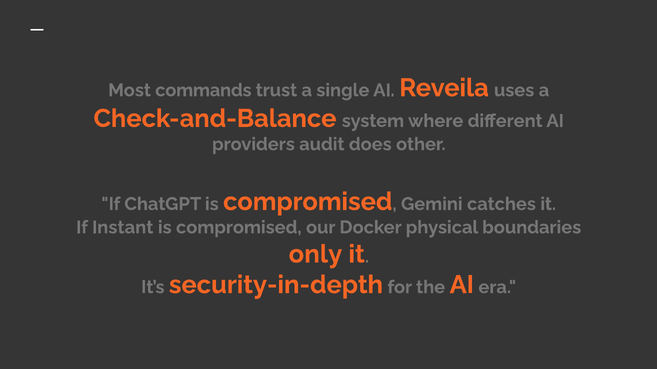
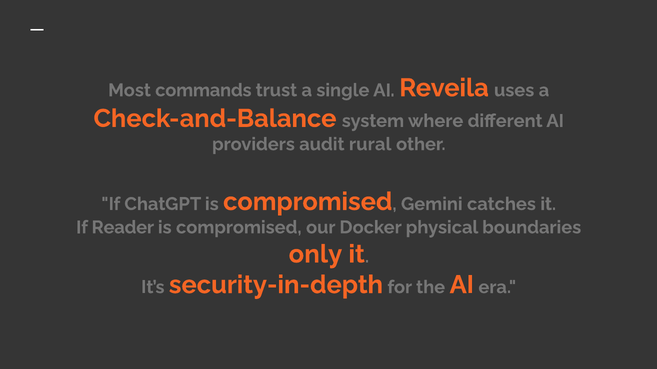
does: does -> rural
Instant: Instant -> Reader
